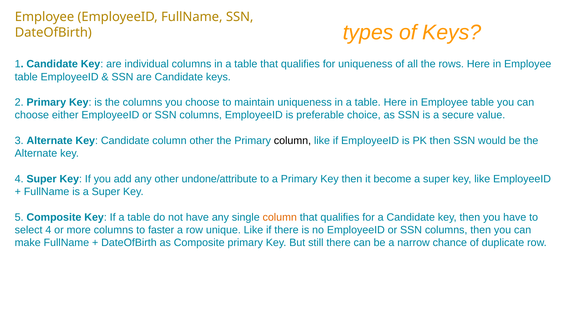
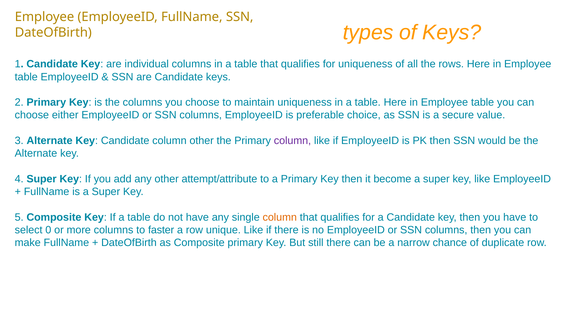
column at (292, 141) colour: black -> purple
undone/attribute: undone/attribute -> attempt/attribute
select 4: 4 -> 0
